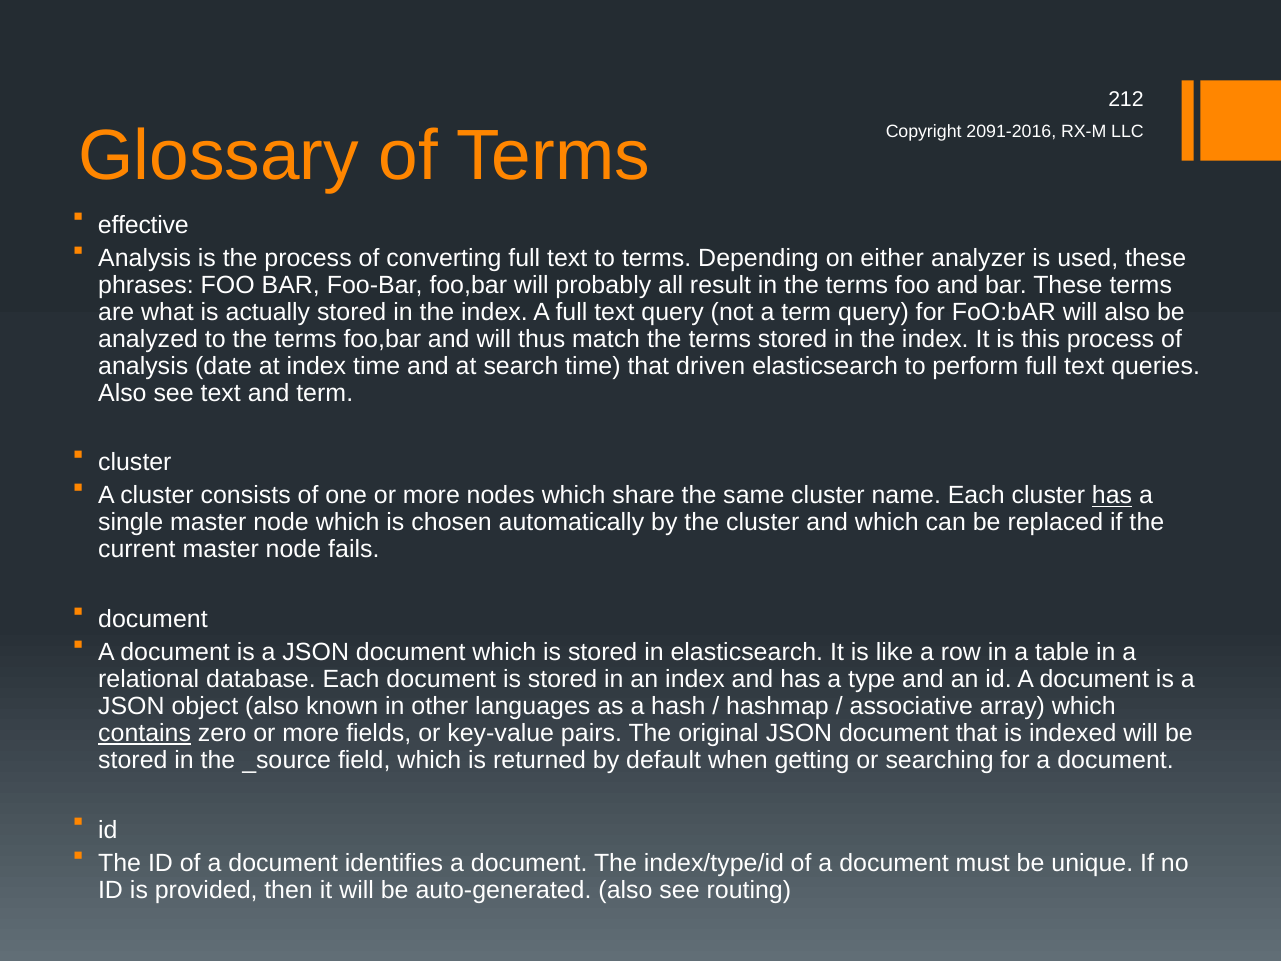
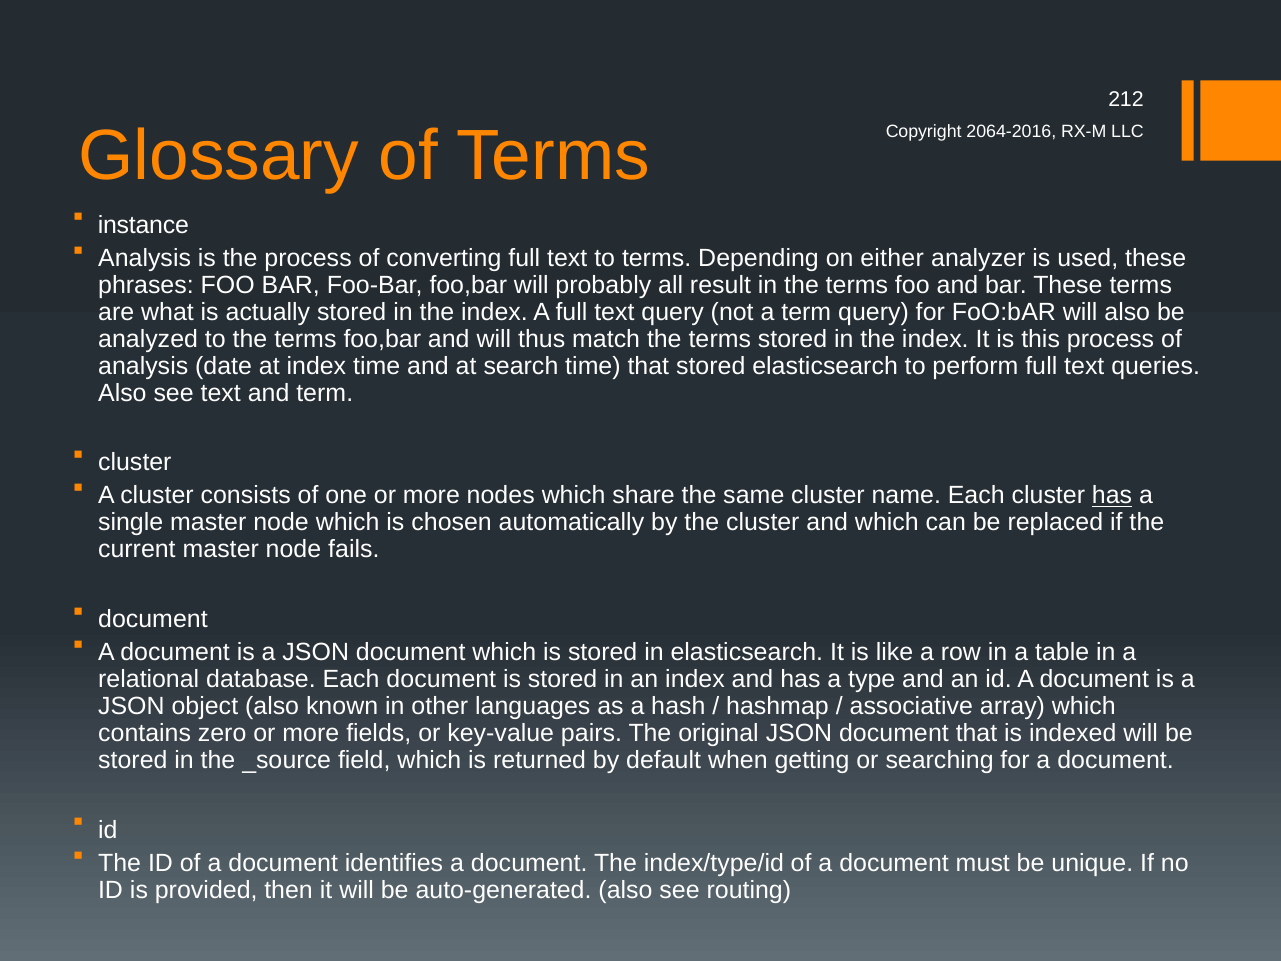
2091-2016: 2091-2016 -> 2064-2016
effective: effective -> instance
that driven: driven -> stored
contains underline: present -> none
